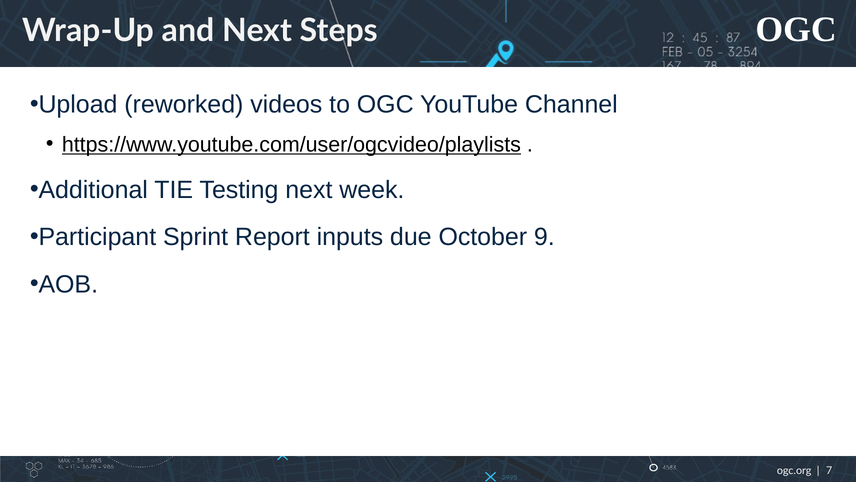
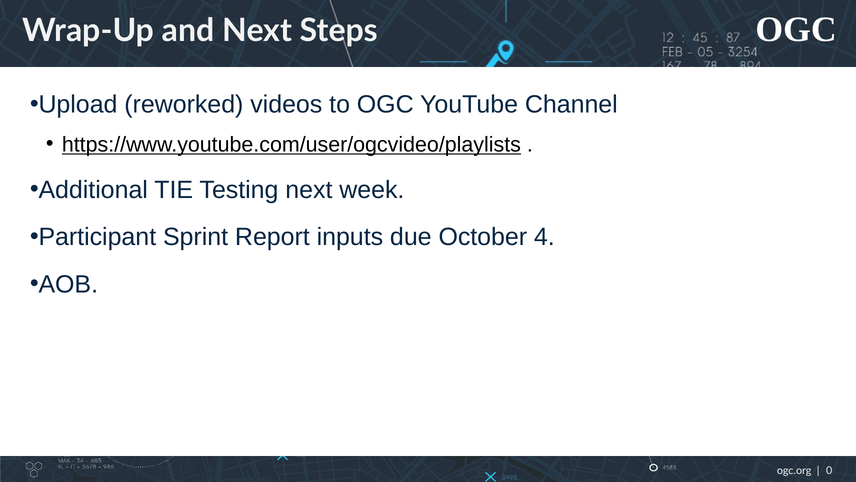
9: 9 -> 4
7: 7 -> 0
